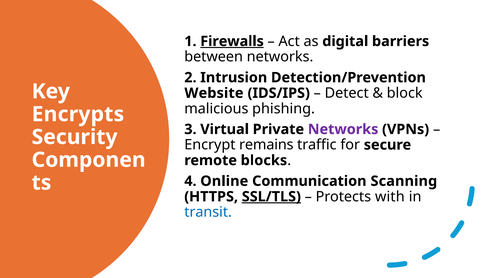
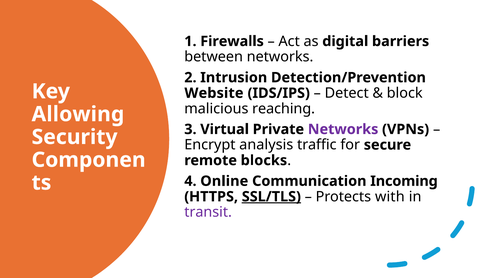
Firewalls underline: present -> none
phishing: phishing -> reaching
Encrypts: Encrypts -> Allowing
remains: remains -> analysis
Scanning: Scanning -> Incoming
transit colour: blue -> purple
